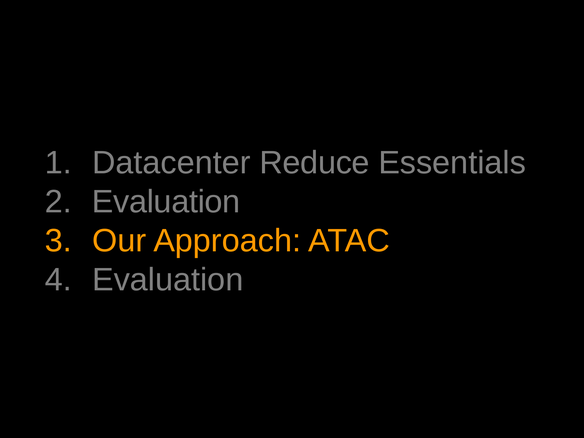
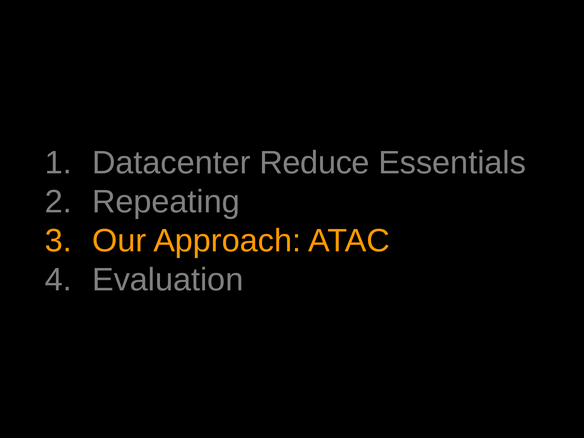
Evaluation at (166, 202): Evaluation -> Repeating
